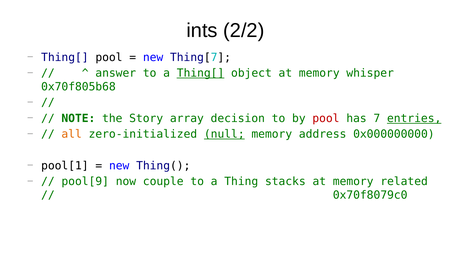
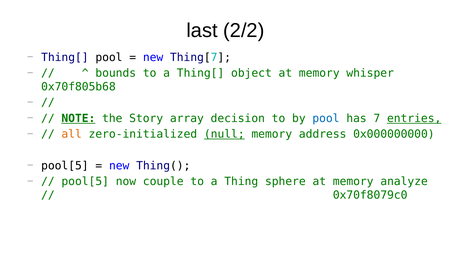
ints: ints -> last
answer: answer -> bounds
Thing[ at (201, 73) underline: present -> none
NOTE underline: none -> present
pool at (326, 118) colour: red -> blue
pool[1 at (65, 166): pool[1 -> pool[5
pool[9 at (85, 181): pool[9 -> pool[5
stacks: stacks -> sphere
related: related -> analyze
